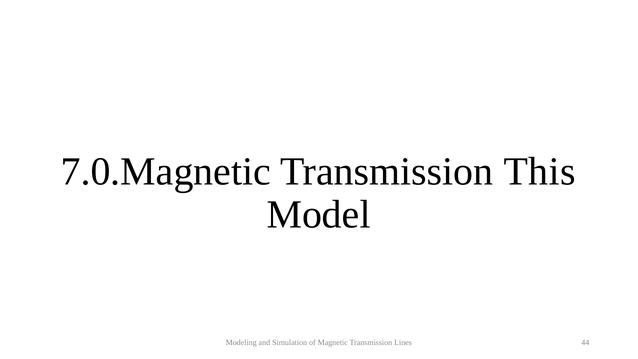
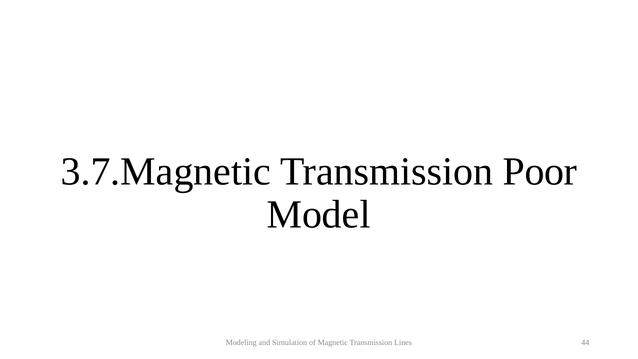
7.0.Magnetic: 7.0.Magnetic -> 3.7.Magnetic
This: This -> Poor
